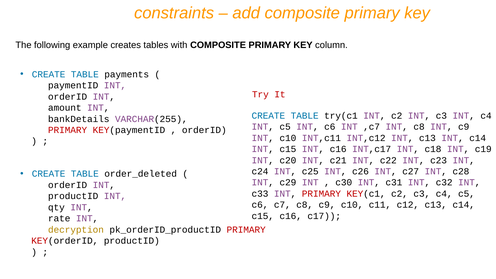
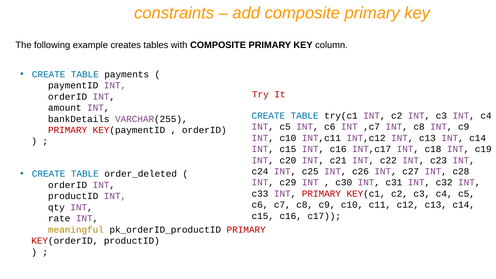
decryption: decryption -> meaningful
